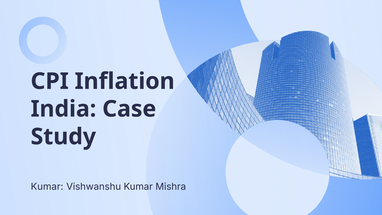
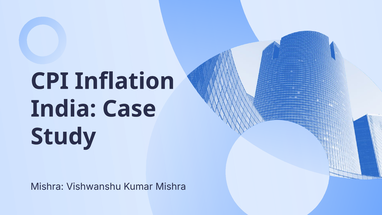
Kumar at (47, 186): Kumar -> Mishra
